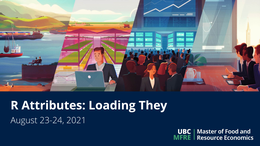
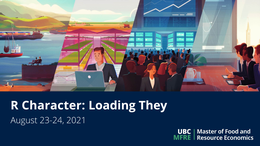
Attributes: Attributes -> Character
